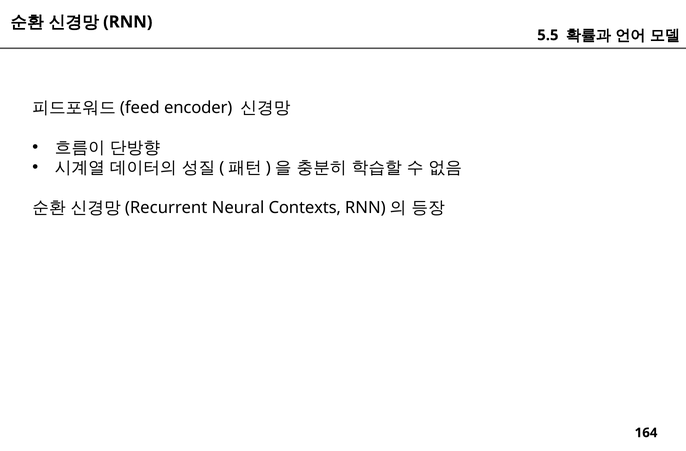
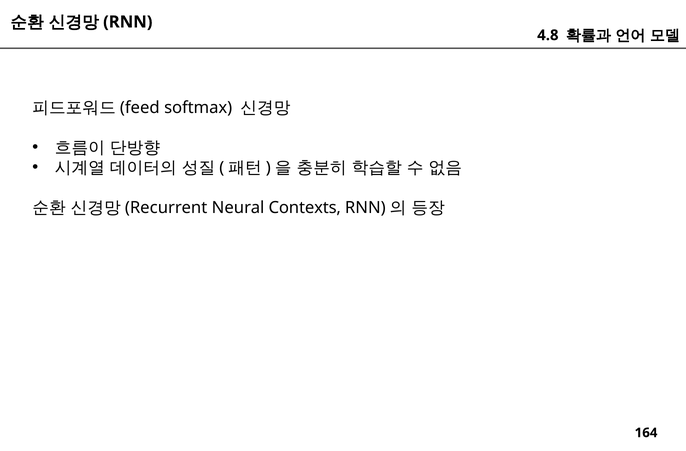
5.5: 5.5 -> 4.8
encoder: encoder -> softmax
